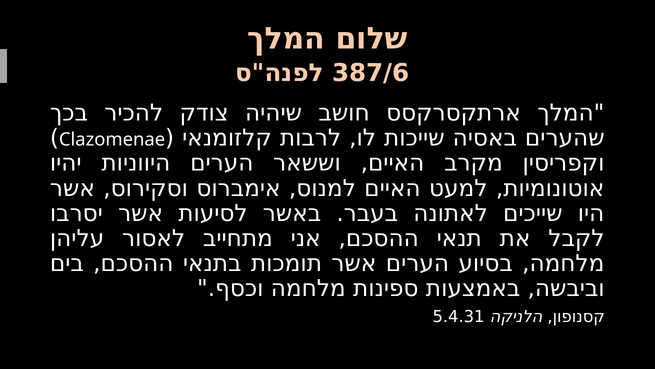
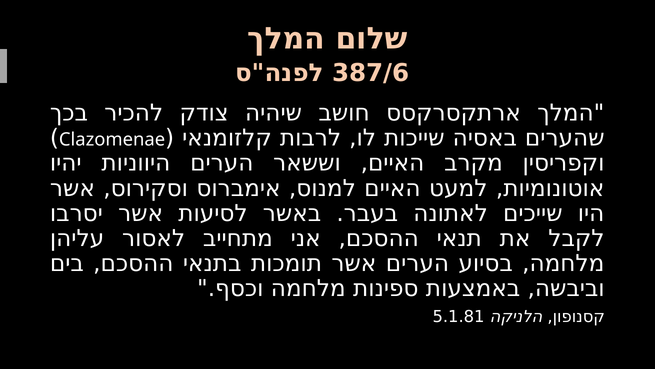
5.4.31: 5.4.31 -> 5.1.81
